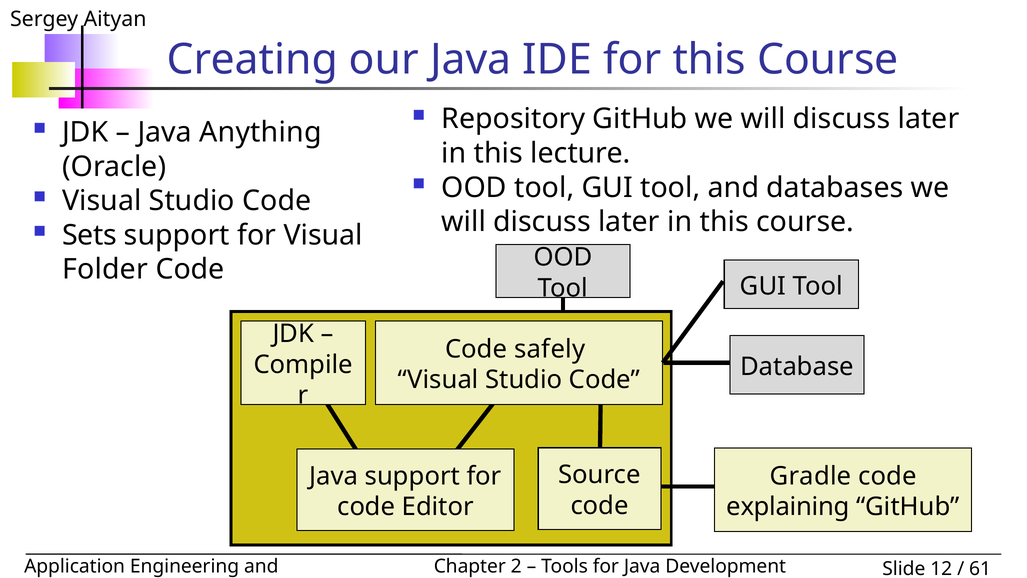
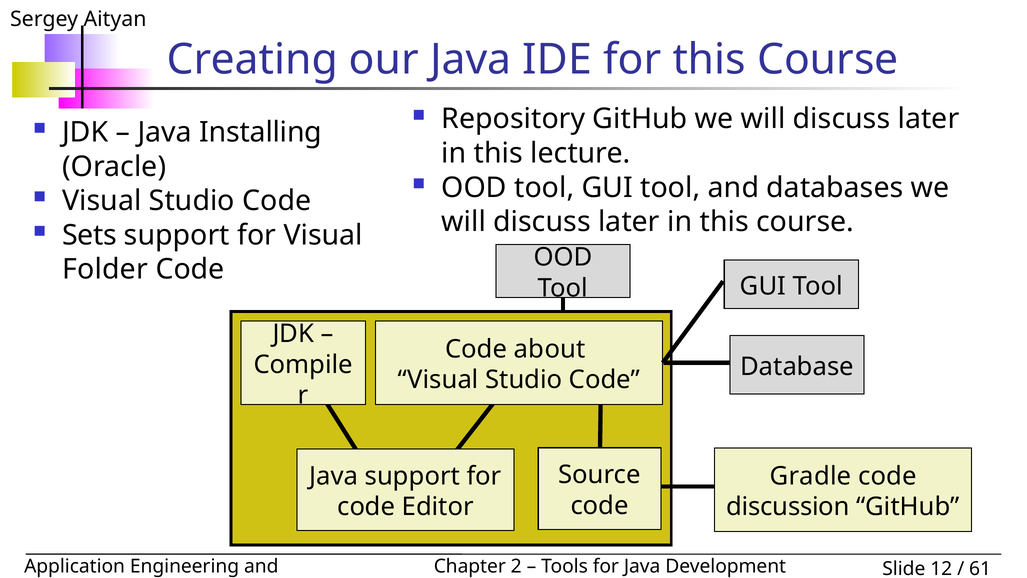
Anything: Anything -> Installing
safely: safely -> about
explaining: explaining -> discussion
